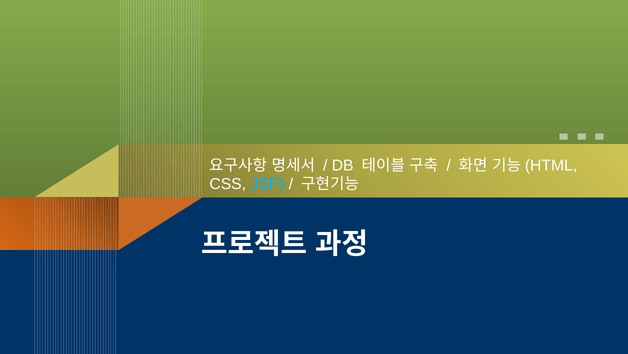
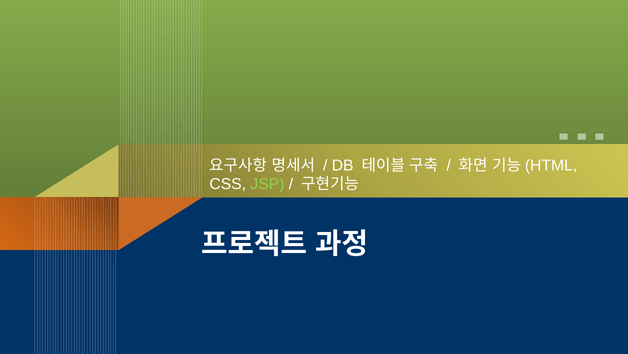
JSP colour: light blue -> light green
